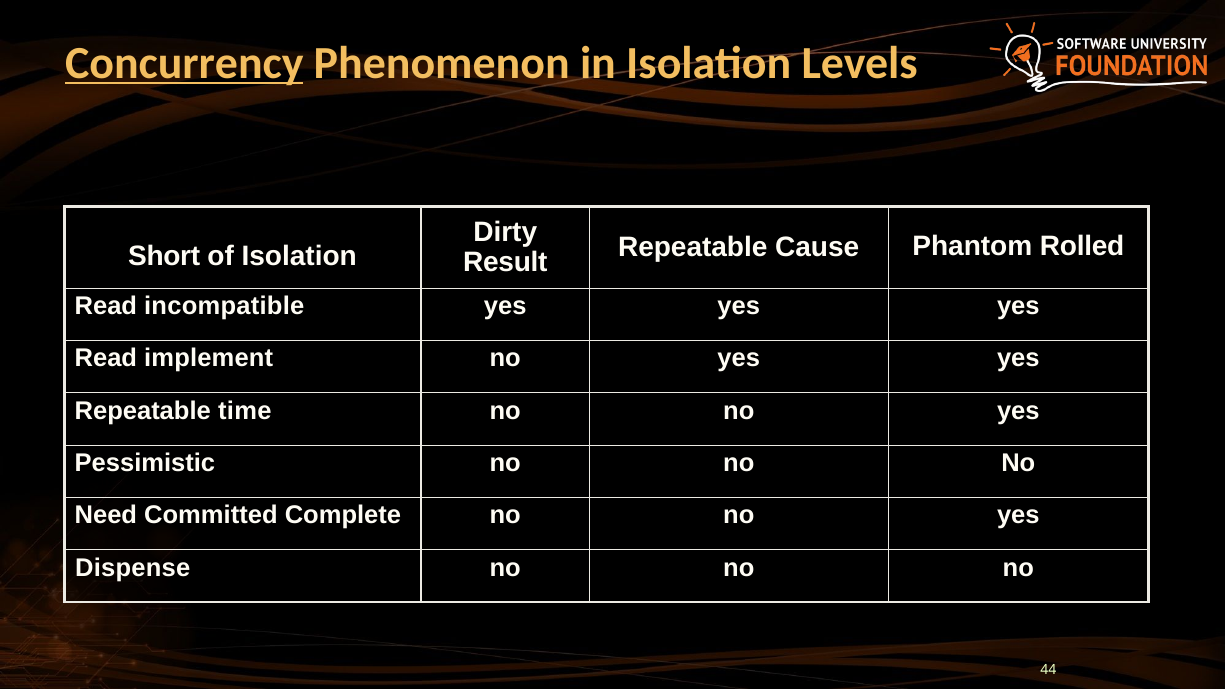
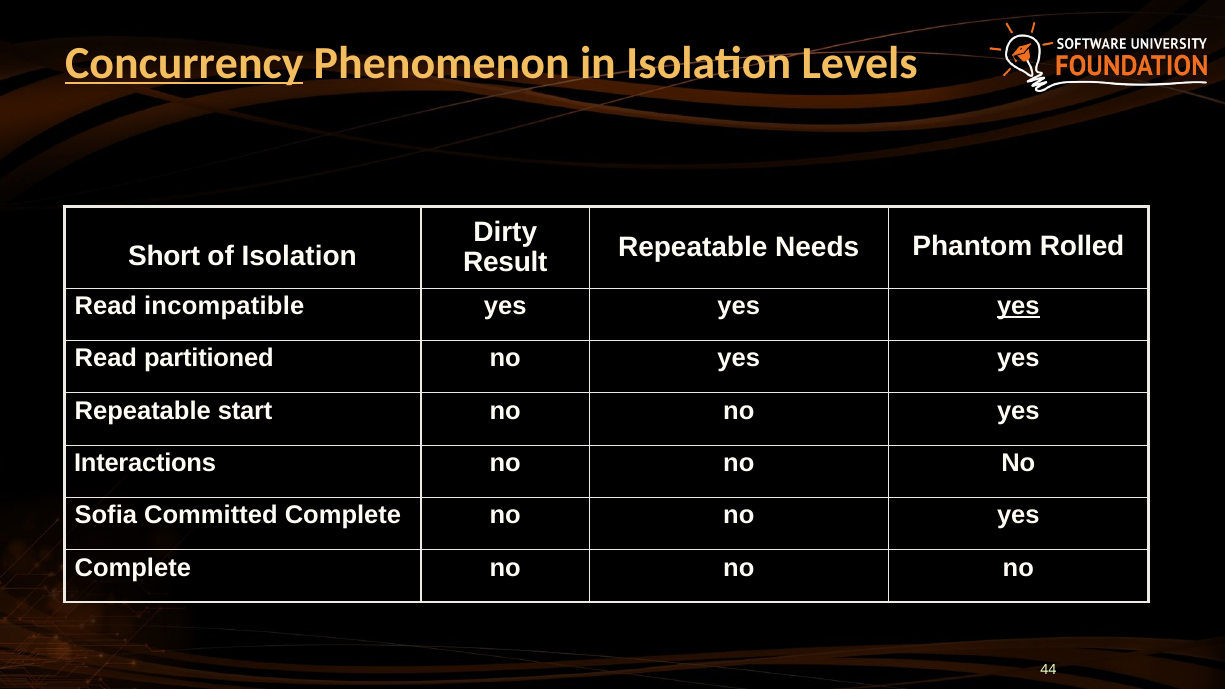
Cause: Cause -> Needs
yes at (1018, 306) underline: none -> present
implement: implement -> partitioned
time: time -> start
Pessimistic: Pessimistic -> Interactions
Need: Need -> Sofia
Dispense at (133, 568): Dispense -> Complete
